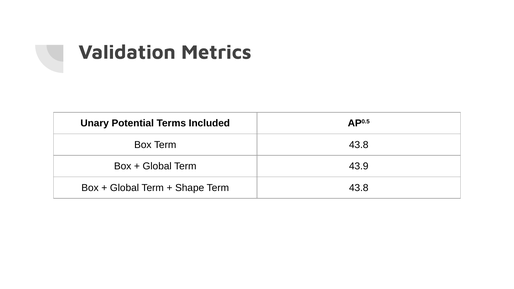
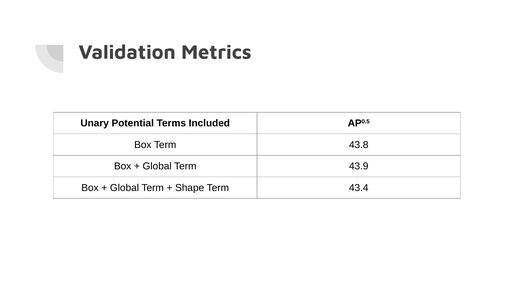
Shape Term 43.8: 43.8 -> 43.4
